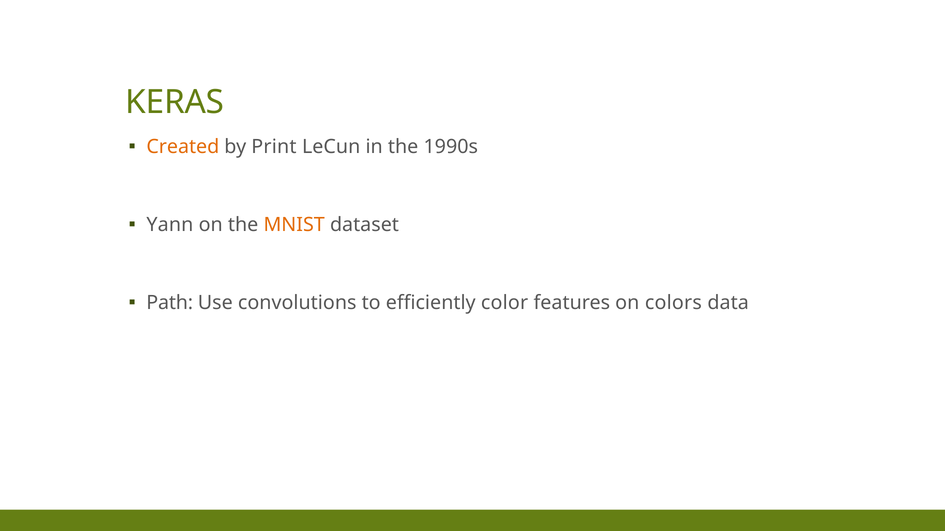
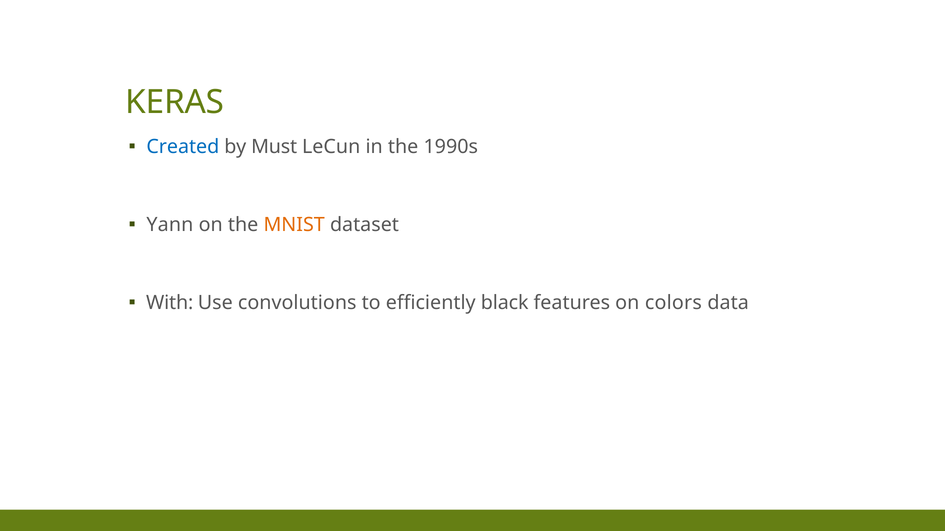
Created colour: orange -> blue
Print: Print -> Must
Path: Path -> With
color: color -> black
